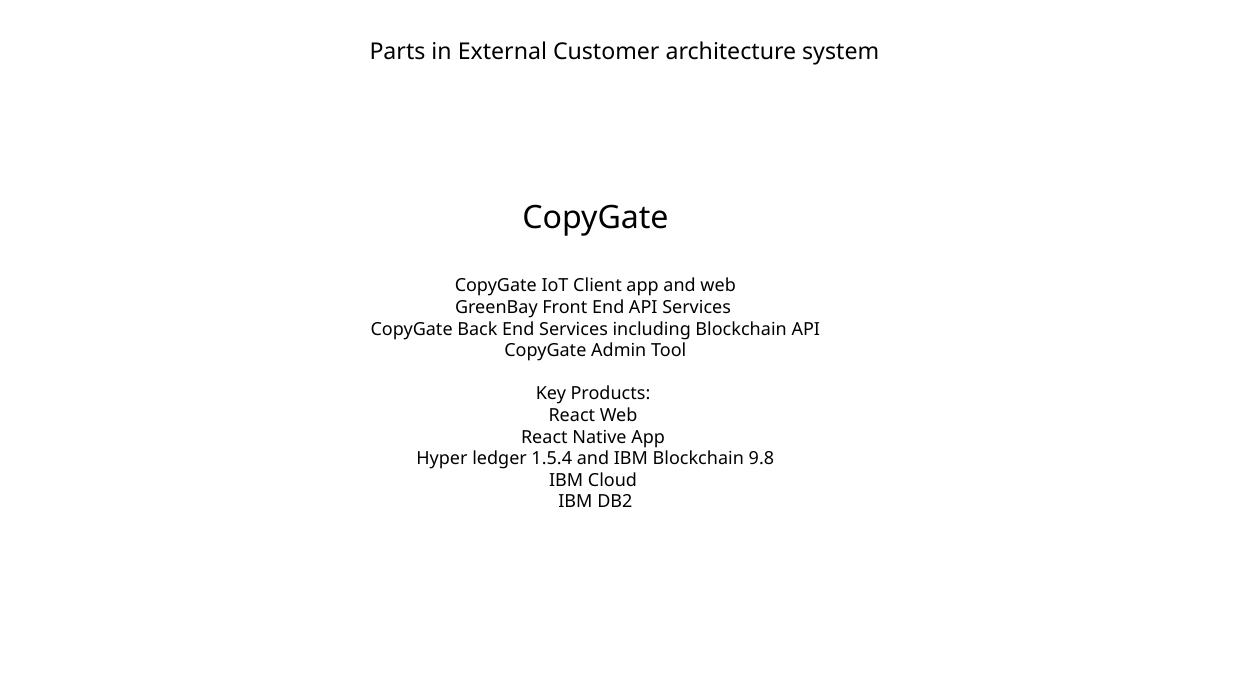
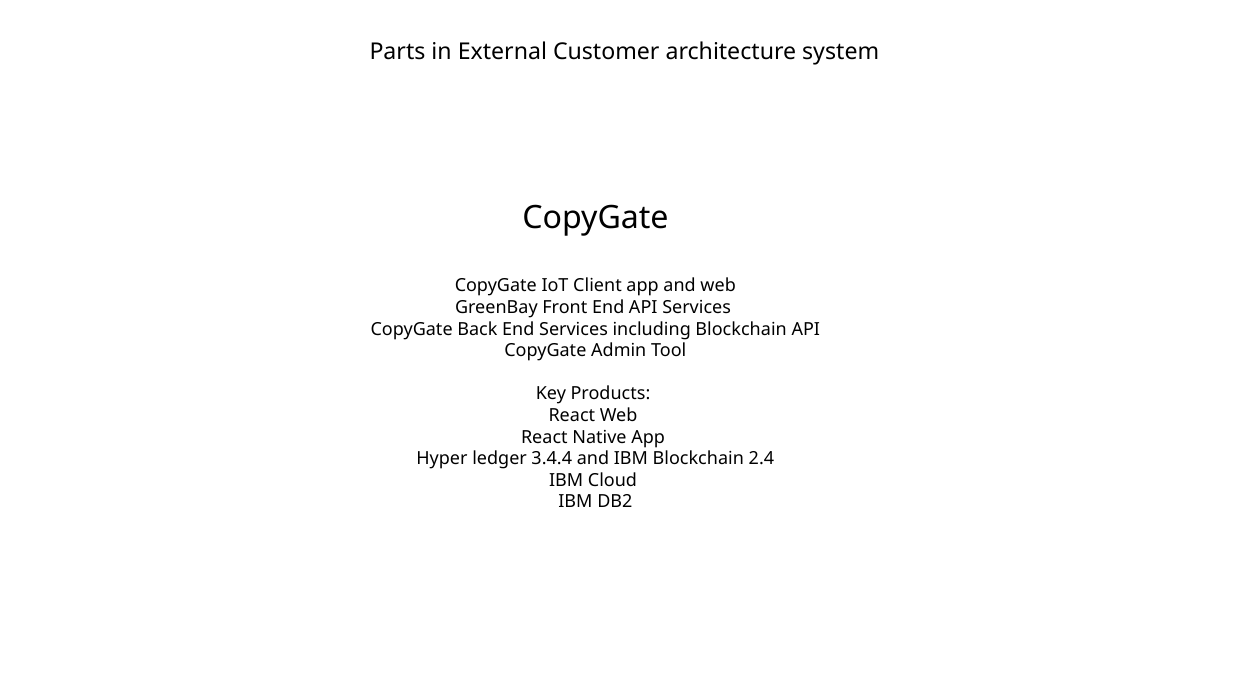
1.5.4: 1.5.4 -> 3.4.4
9.8: 9.8 -> 2.4
